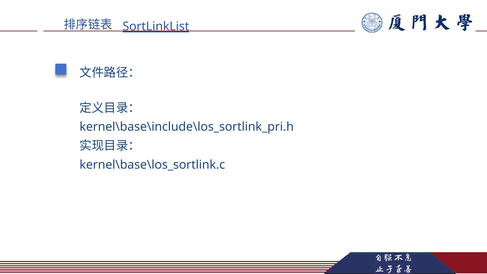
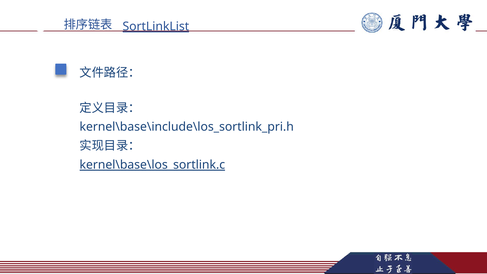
kernel\base\los_sortlink.c underline: none -> present
